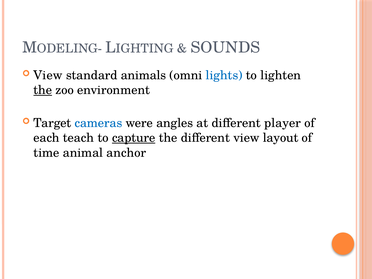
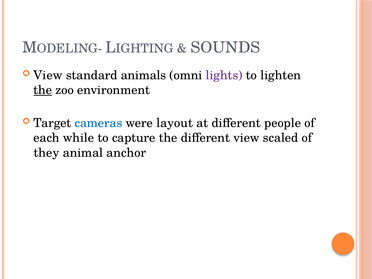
lights colour: blue -> purple
angles: angles -> layout
player: player -> people
teach: teach -> while
capture underline: present -> none
layout: layout -> scaled
time: time -> they
